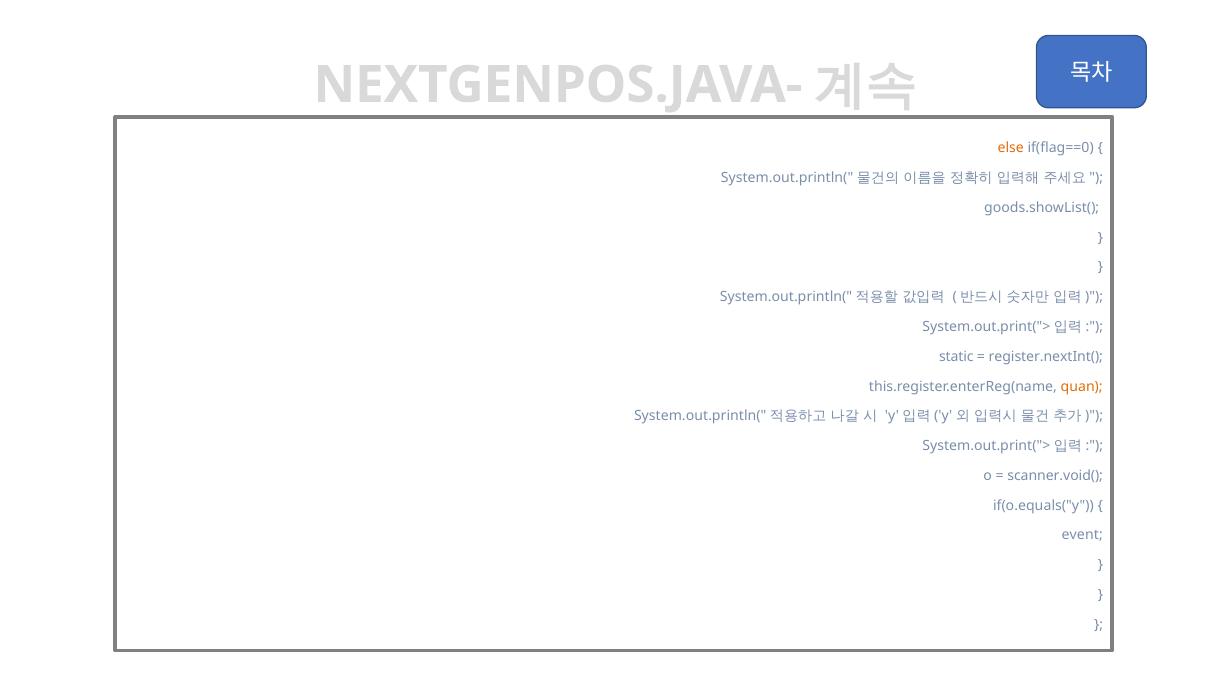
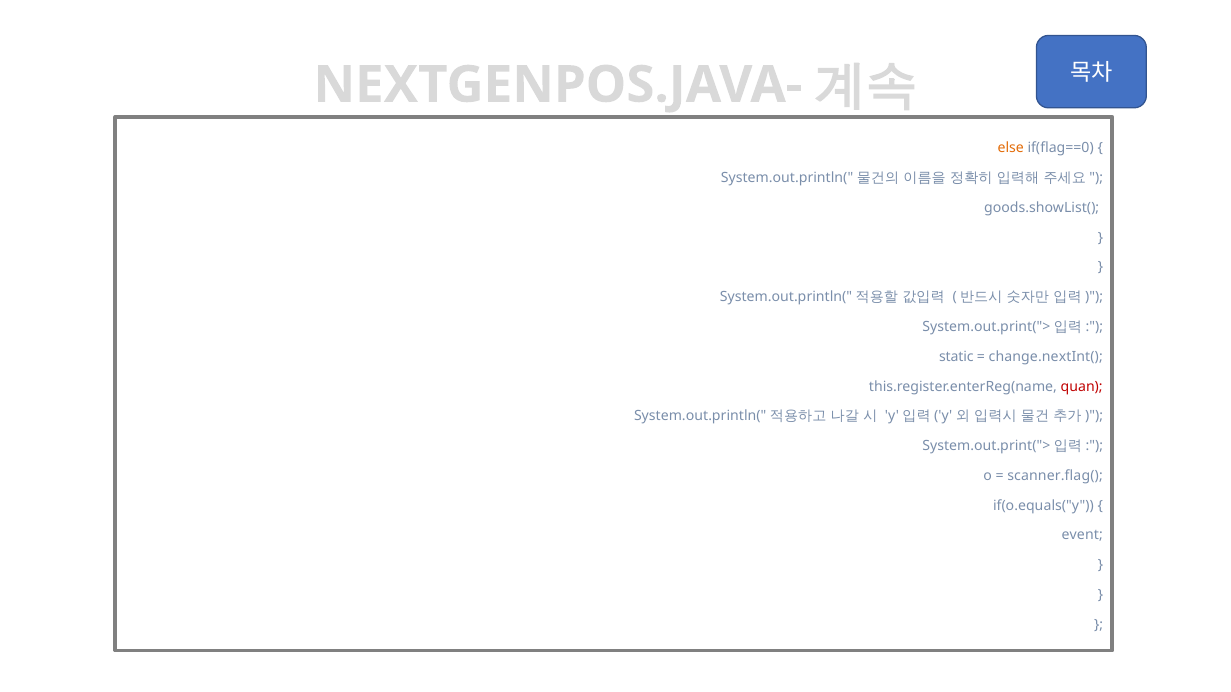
register.nextInt(: register.nextInt( -> change.nextInt(
quan colour: orange -> red
scanner.void(: scanner.void( -> scanner.flag(
